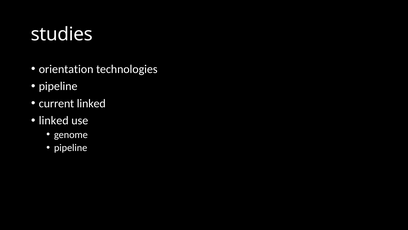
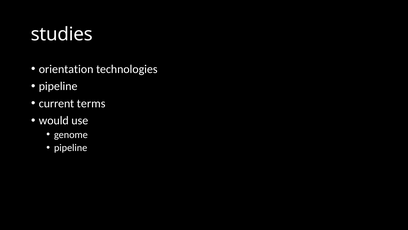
current linked: linked -> terms
linked at (54, 120): linked -> would
